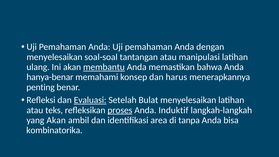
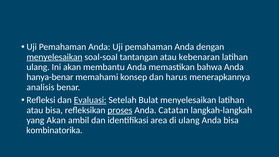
menyelesaikan at (54, 57) underline: none -> present
manipulasi: manipulasi -> kebenaran
membantu underline: present -> none
penting: penting -> analisis
atau teks: teks -> bisa
Induktif: Induktif -> Catatan
di tanpa: tanpa -> ulang
